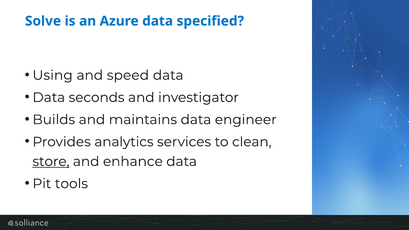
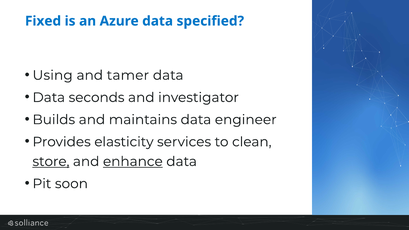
Solve: Solve -> Fixed
speed: speed -> tamer
analytics: analytics -> elasticity
enhance underline: none -> present
tools: tools -> soon
